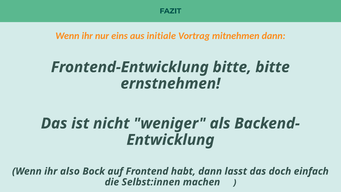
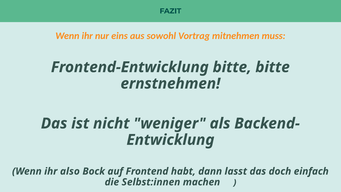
initiale: initiale -> sowohl
mitnehmen dann: dann -> muss
